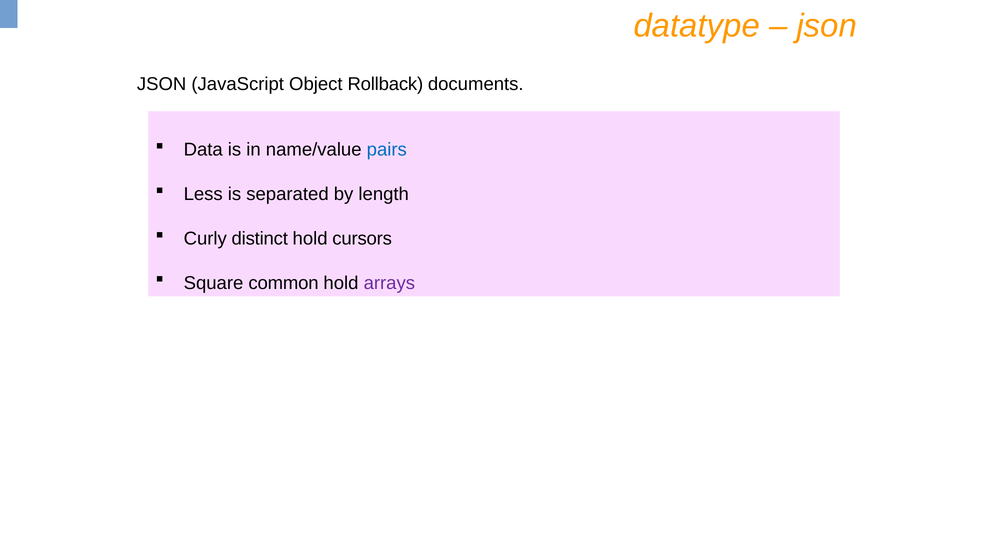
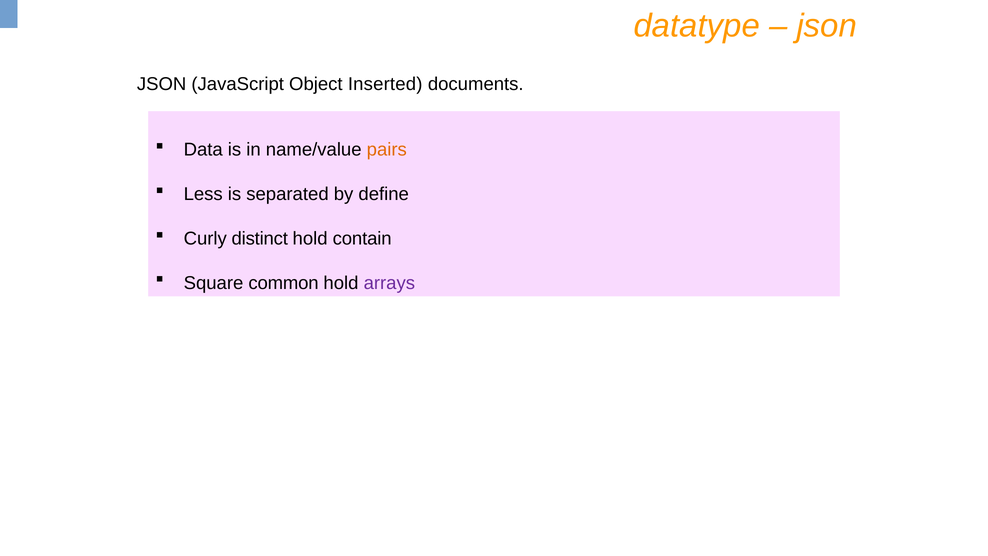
Rollback: Rollback -> Inserted
pairs colour: blue -> orange
length: length -> define
cursors: cursors -> contain
